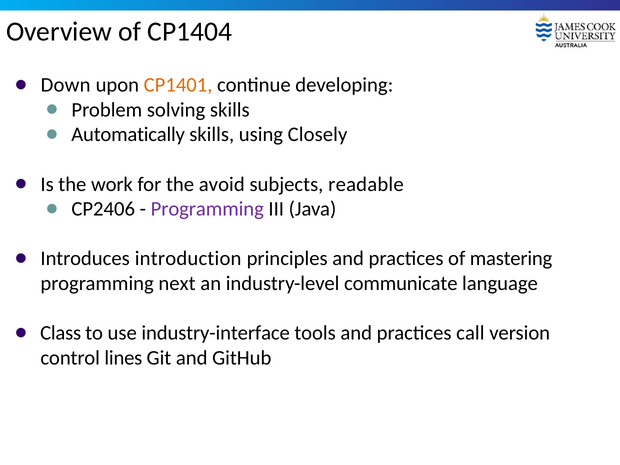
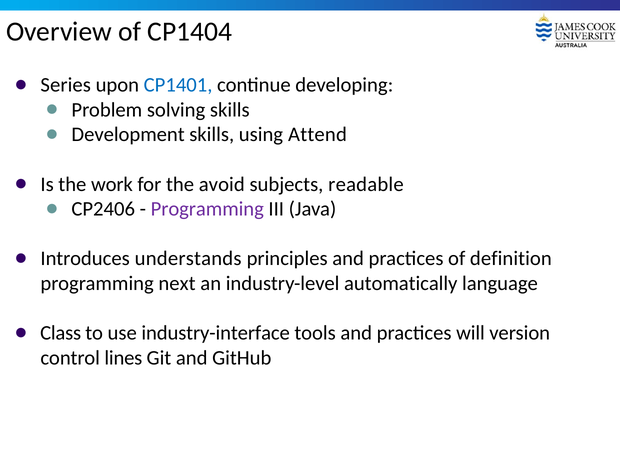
Down: Down -> Series
CP1401 colour: orange -> blue
Automatically: Automatically -> Development
Closely: Closely -> Attend
introduction: introduction -> understands
mastering: mastering -> definition
communicate: communicate -> automatically
call: call -> will
